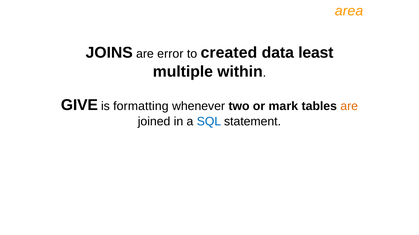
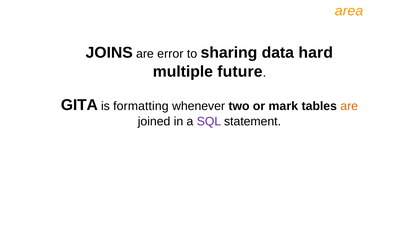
created: created -> sharing
least: least -> hard
within: within -> future
GIVE: GIVE -> GITA
SQL colour: blue -> purple
